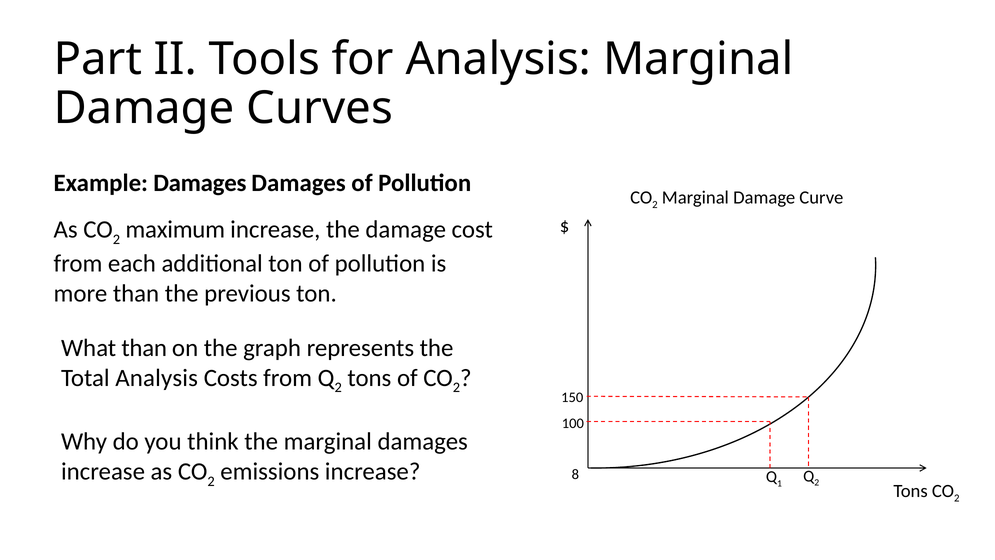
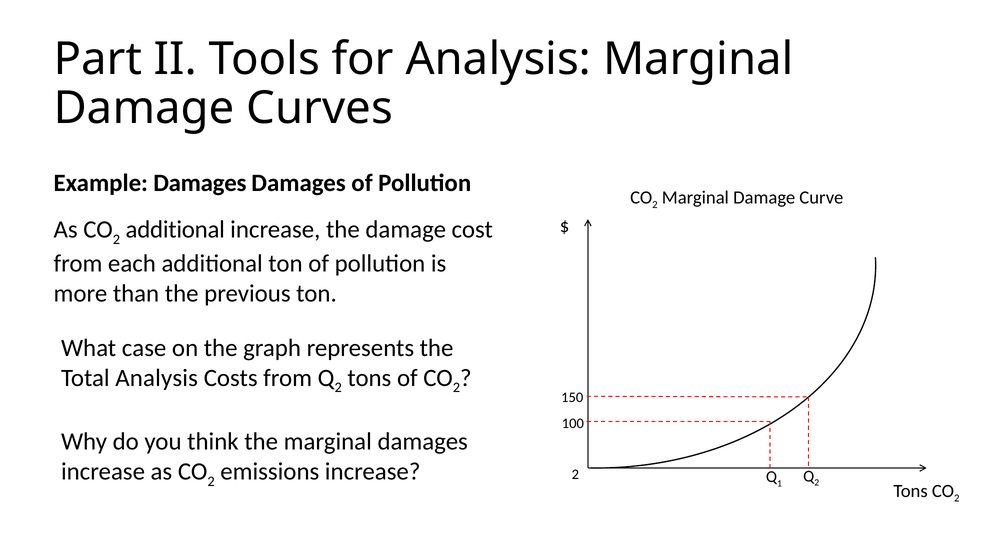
maximum at (175, 229): maximum -> additional
What than: than -> case
increase 8: 8 -> 2
